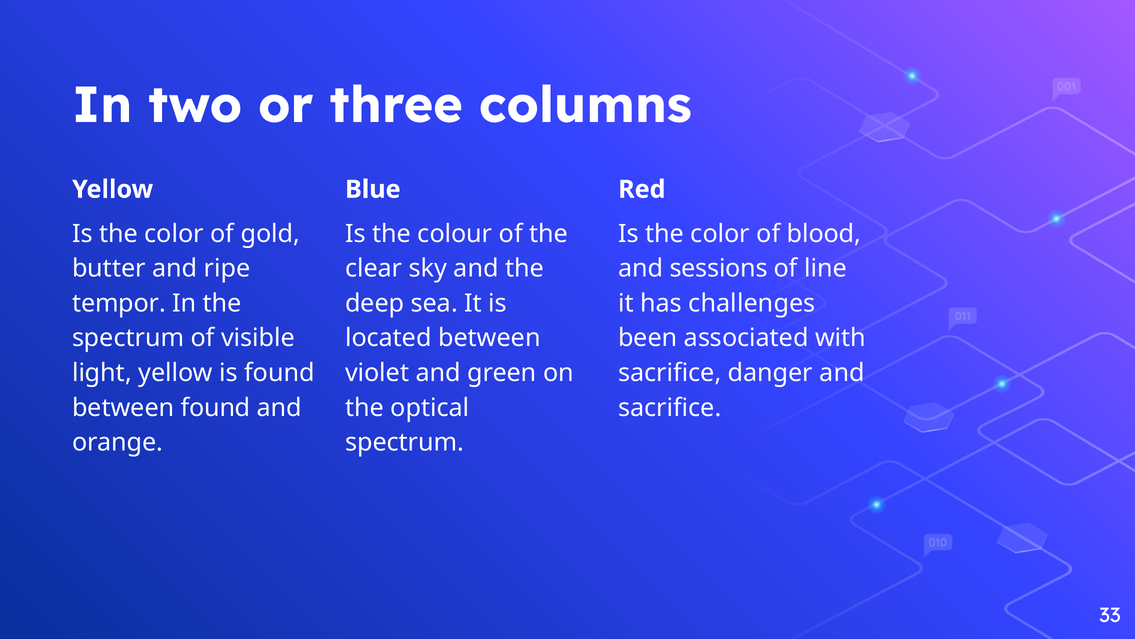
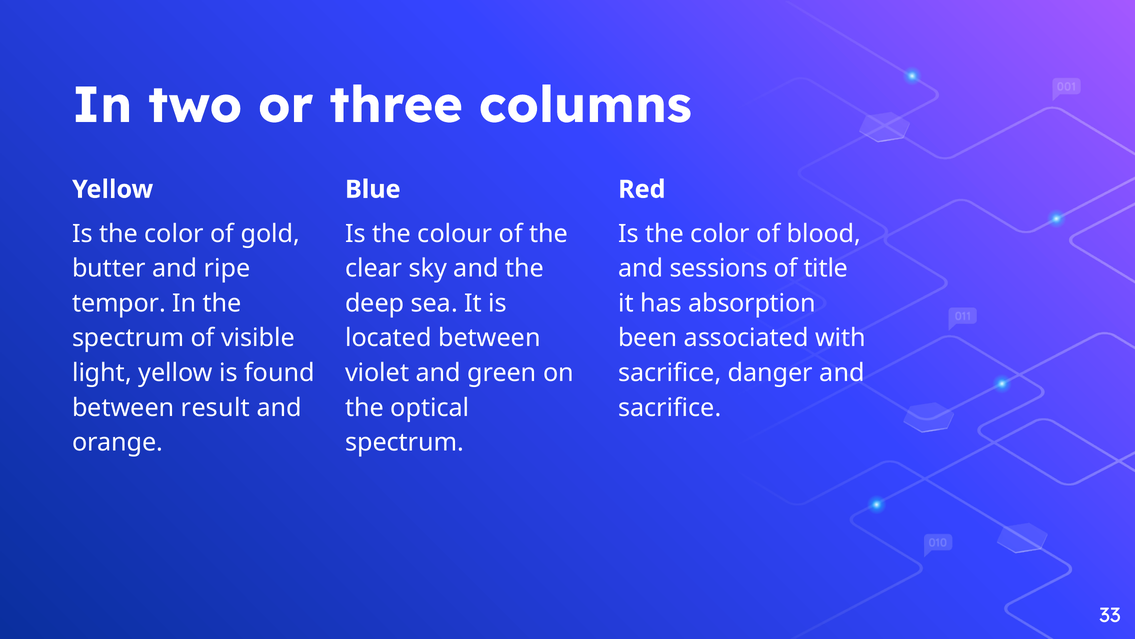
line: line -> title
challenges: challenges -> absorption
between found: found -> result
